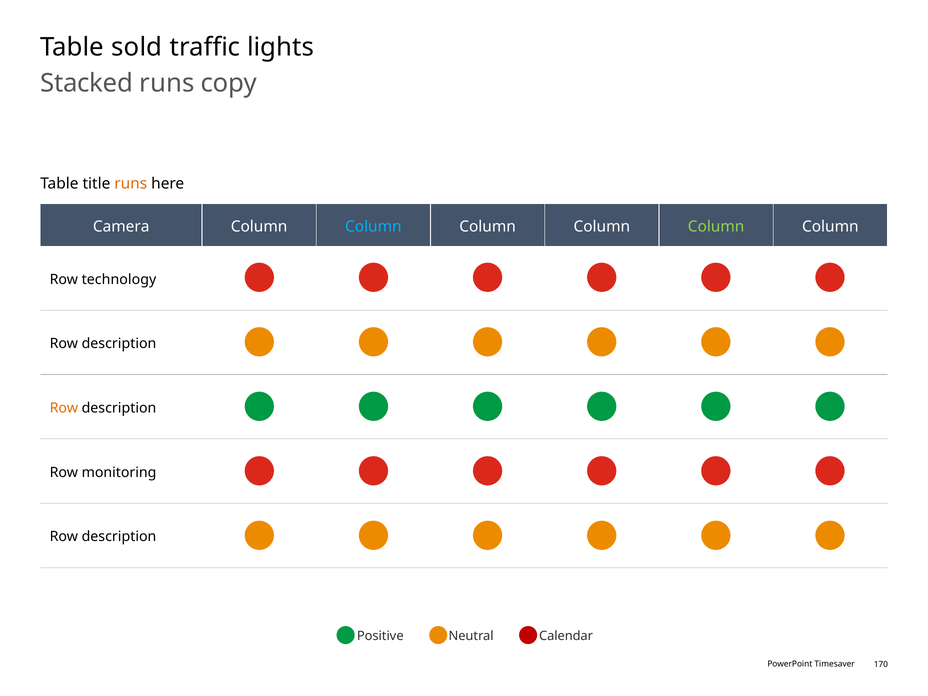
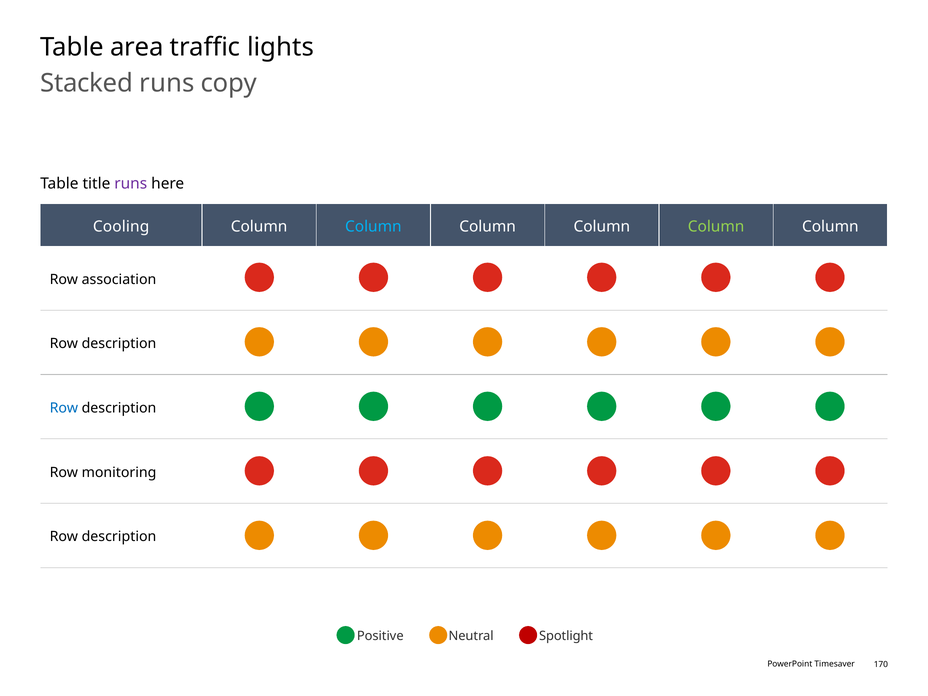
sold: sold -> area
runs at (131, 184) colour: orange -> purple
Camera: Camera -> Cooling
technology: technology -> association
Row at (64, 408) colour: orange -> blue
Calendar: Calendar -> Spotlight
